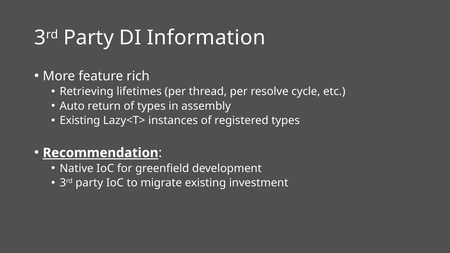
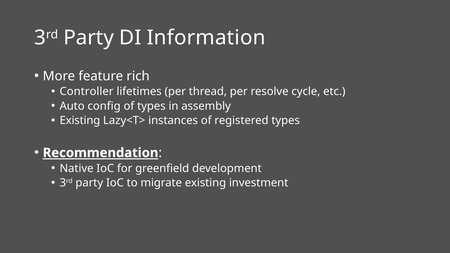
Retrieving: Retrieving -> Controller
return: return -> config
